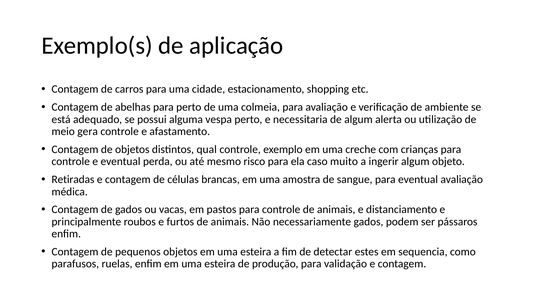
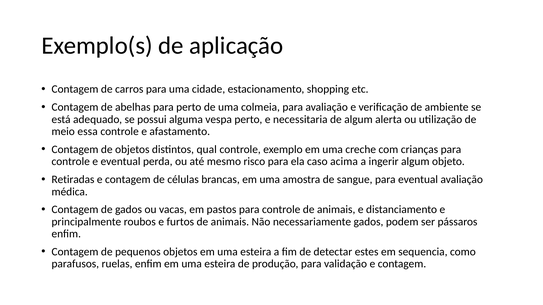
gera: gera -> essa
muito: muito -> acima
